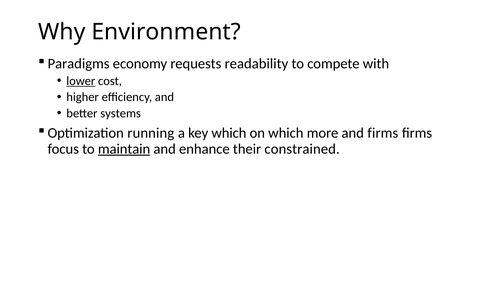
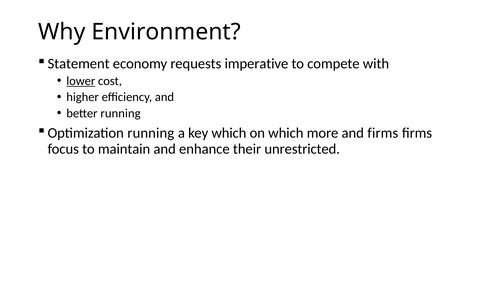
Paradigms: Paradigms -> Statement
readability: readability -> imperative
better systems: systems -> running
maintain underline: present -> none
constrained: constrained -> unrestricted
